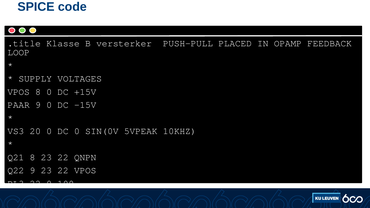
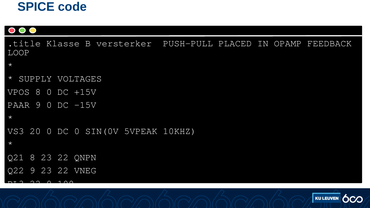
22 VPOS: VPOS -> VNEG
